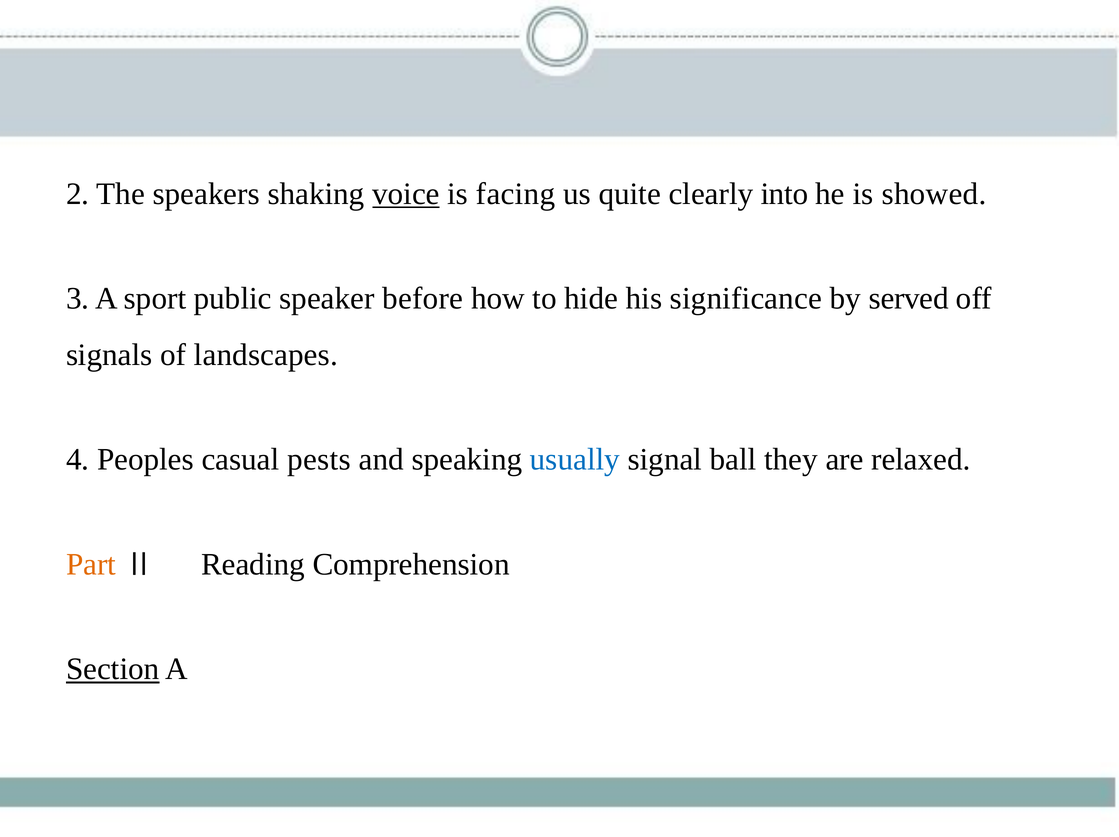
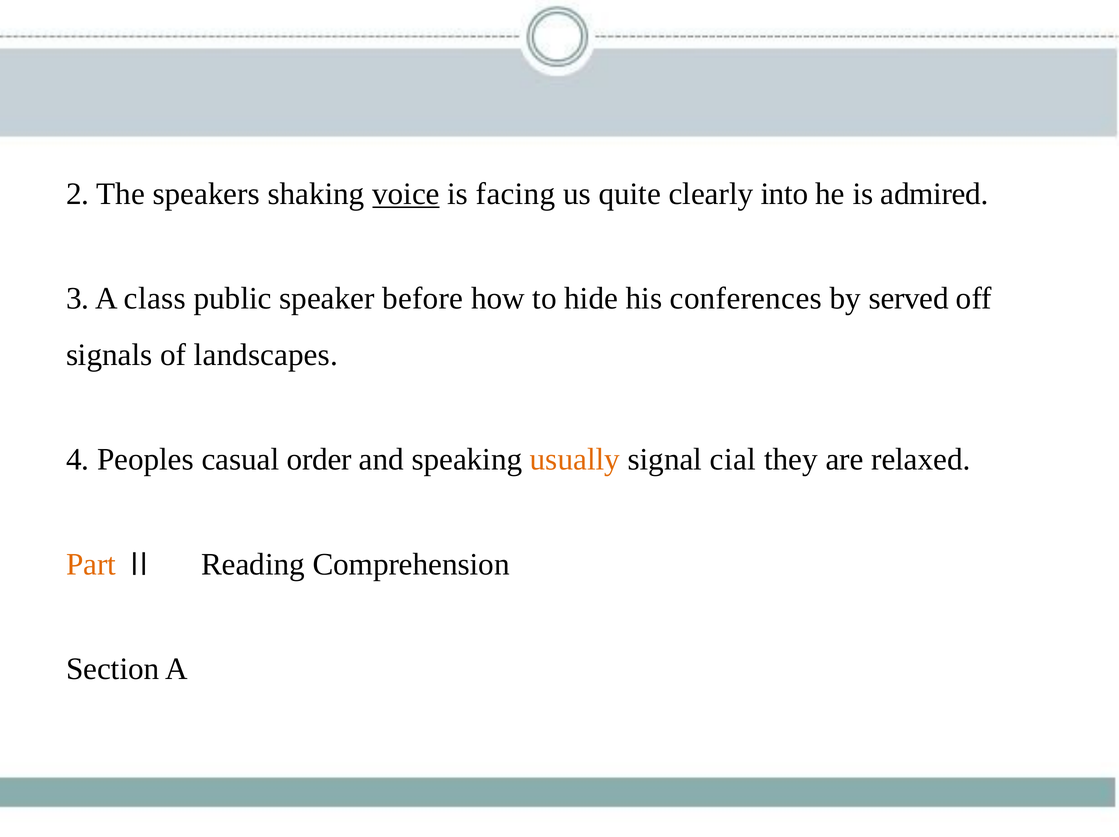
showed: showed -> admired
sport: sport -> class
significance: significance -> conferences
pests: pests -> order
usually colour: blue -> orange
ball: ball -> cial
Section underline: present -> none
